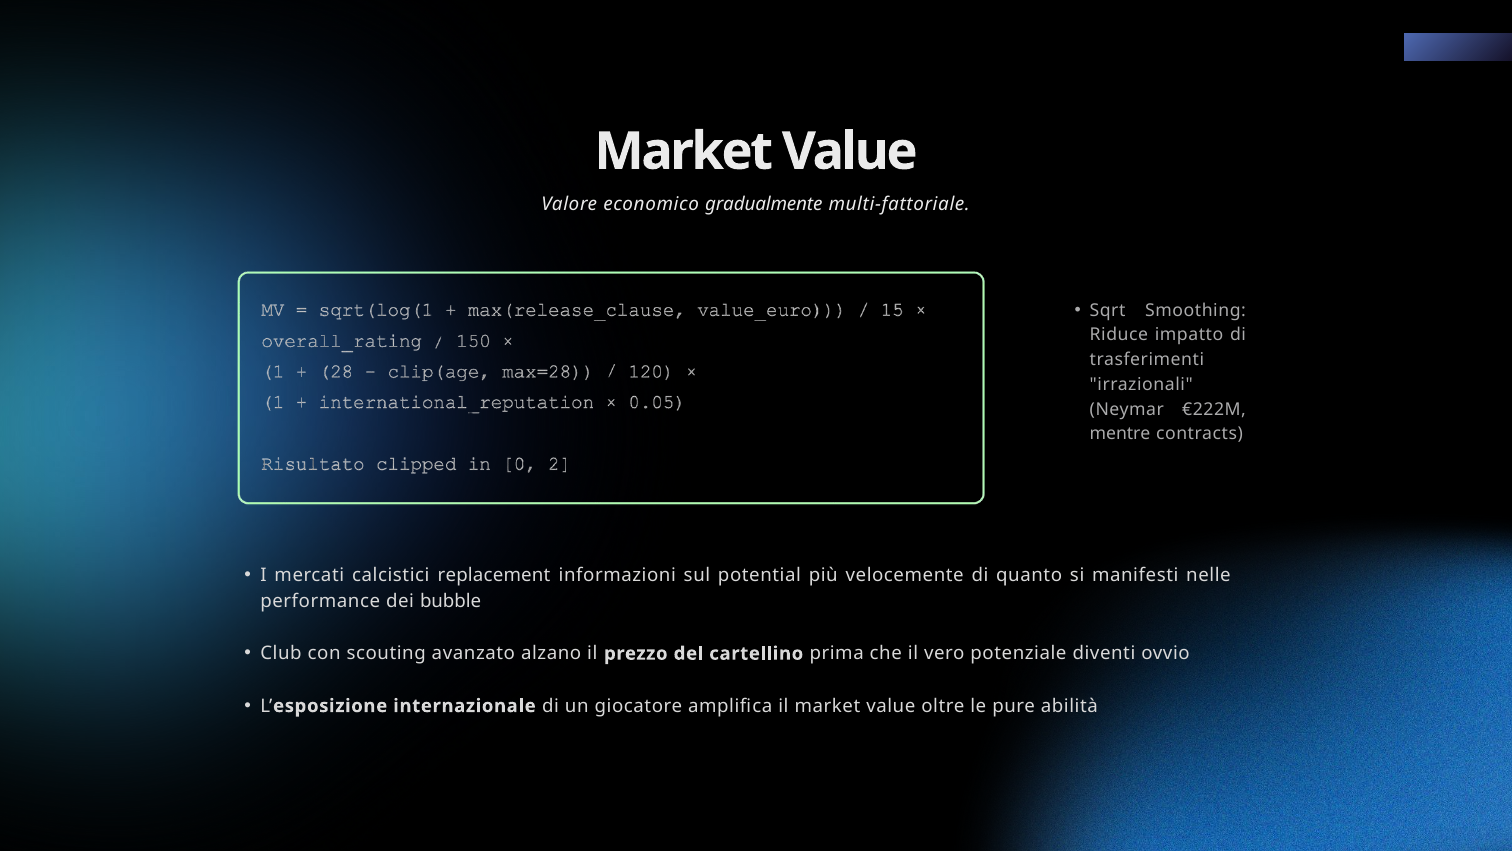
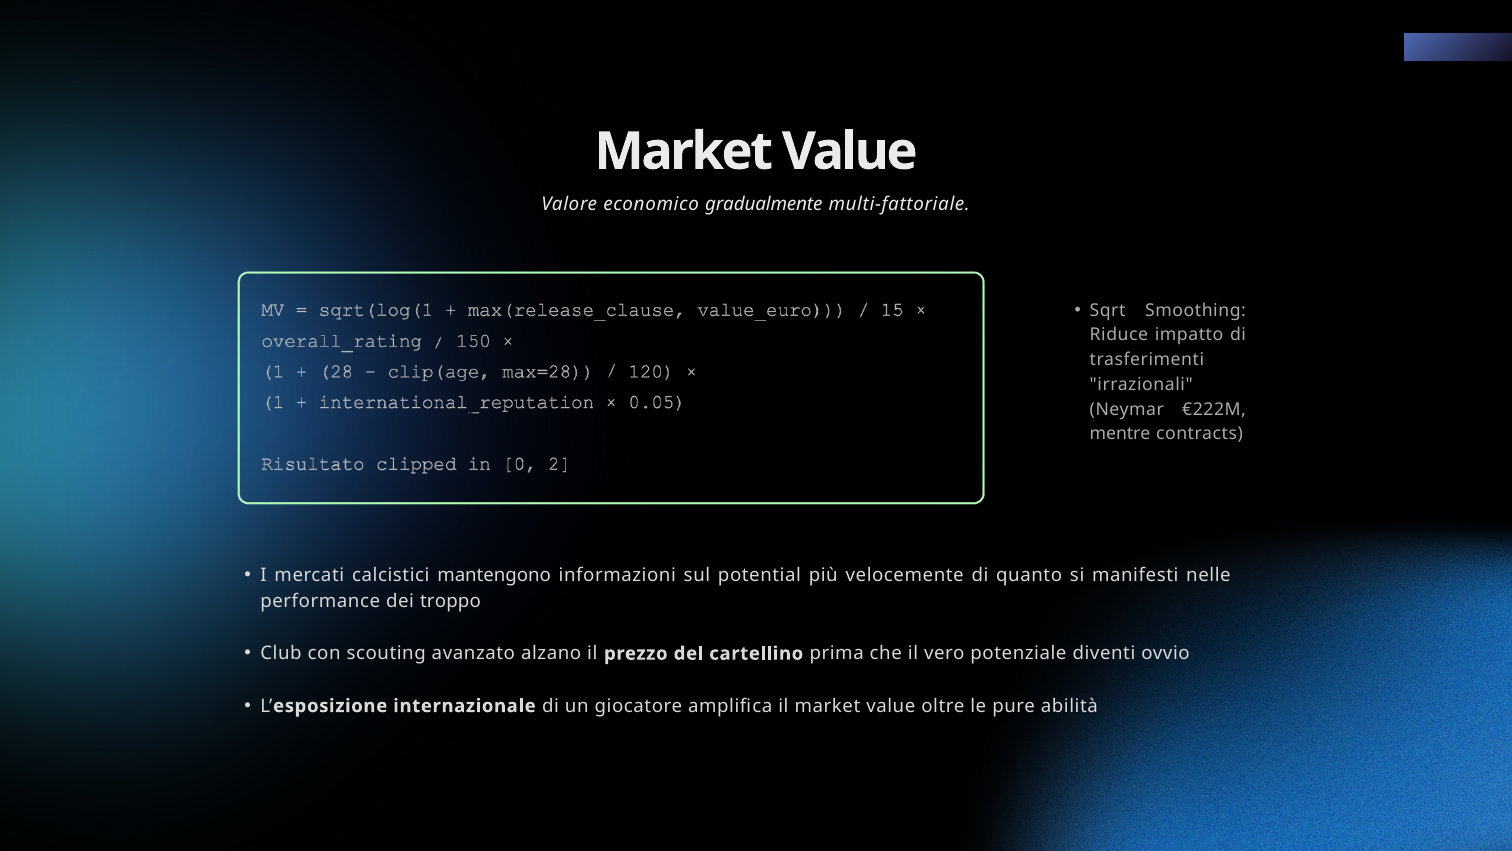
replacement: replacement -> mantengono
bubble: bubble -> troppo
